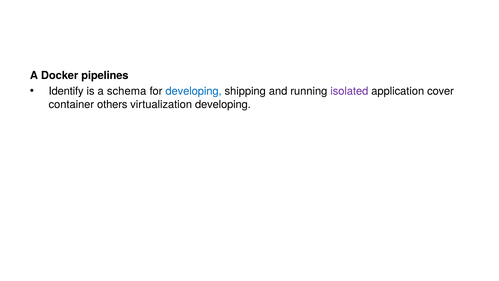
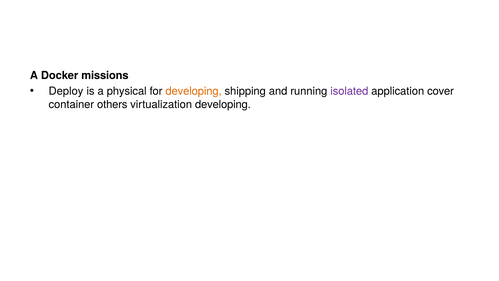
pipelines: pipelines -> missions
Identify: Identify -> Deploy
schema: schema -> physical
developing at (194, 91) colour: blue -> orange
